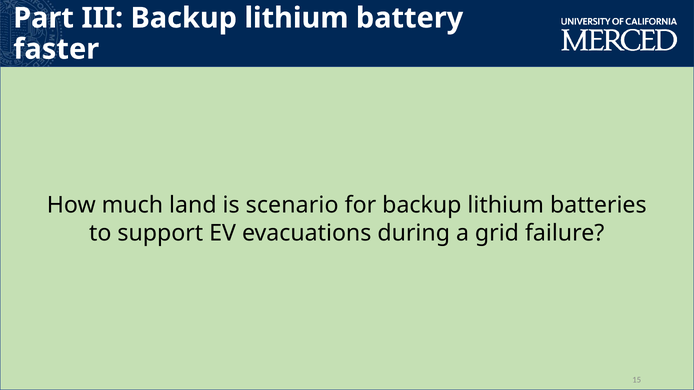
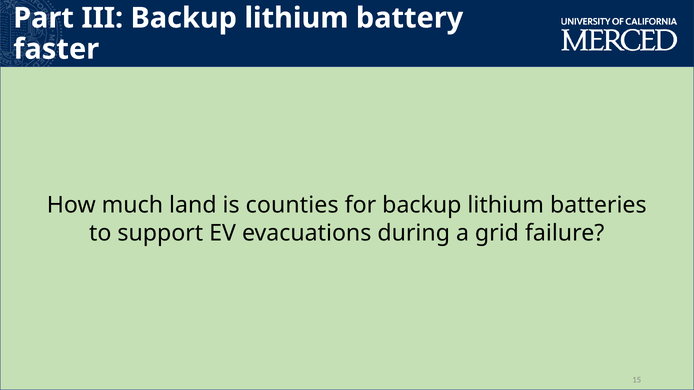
scenario: scenario -> counties
